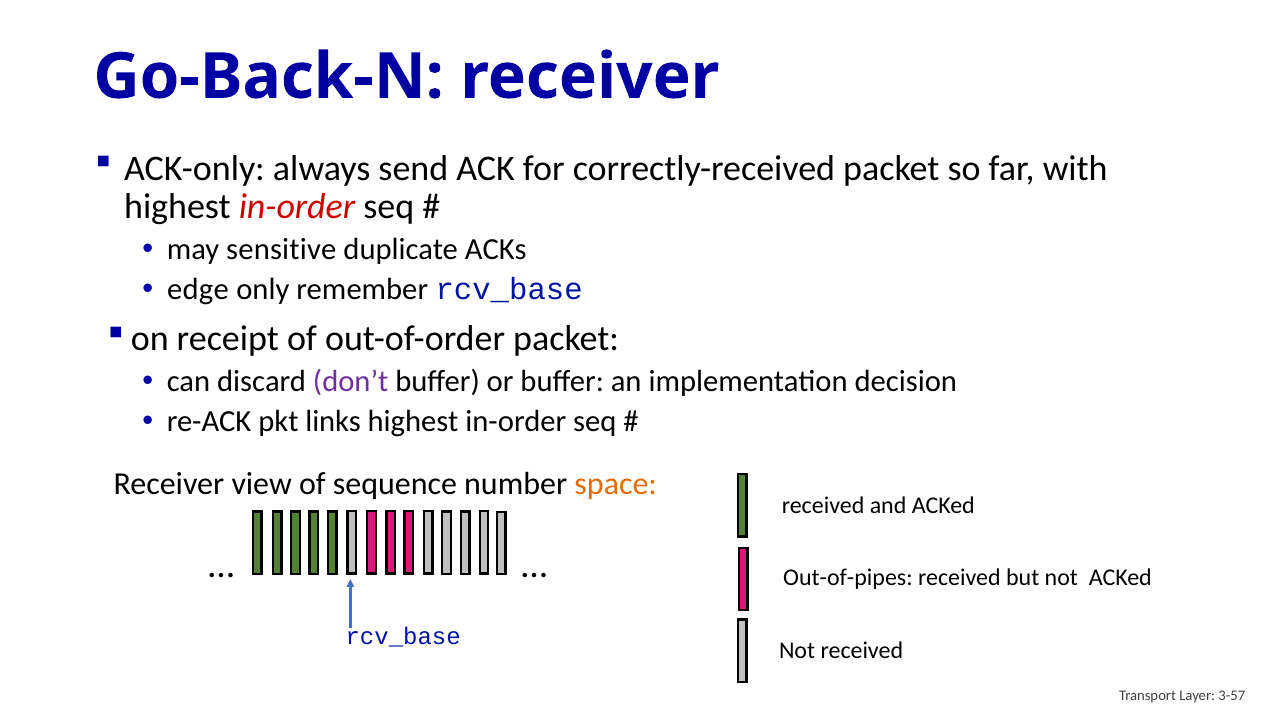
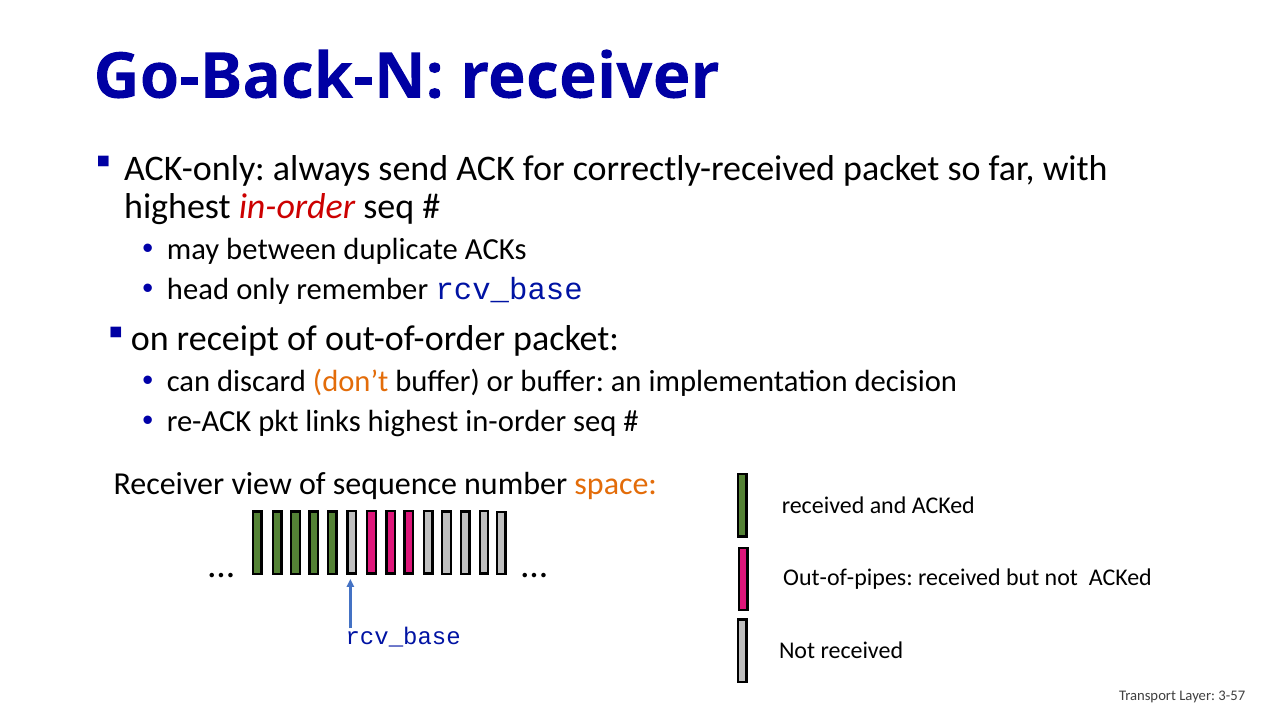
sensitive: sensitive -> between
edge: edge -> head
don’t colour: purple -> orange
